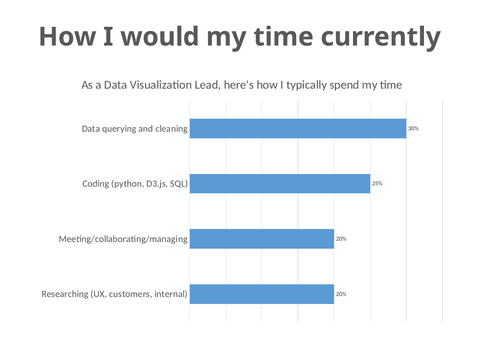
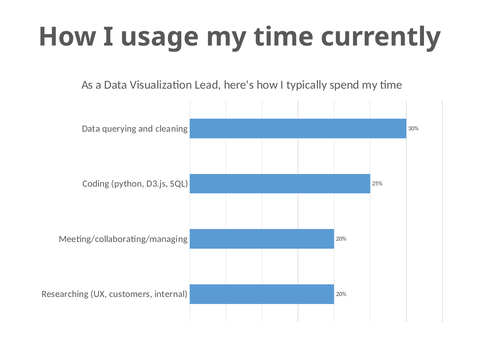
would: would -> usage
